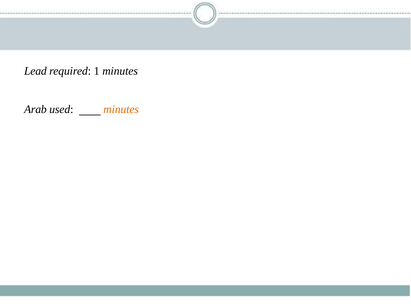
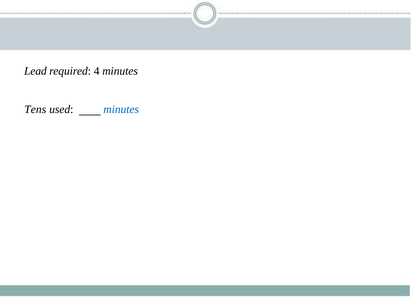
1: 1 -> 4
Arab: Arab -> Tens
minutes at (121, 110) colour: orange -> blue
